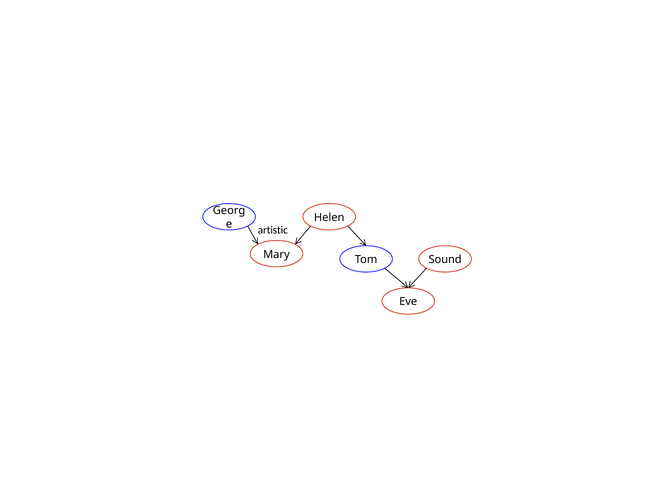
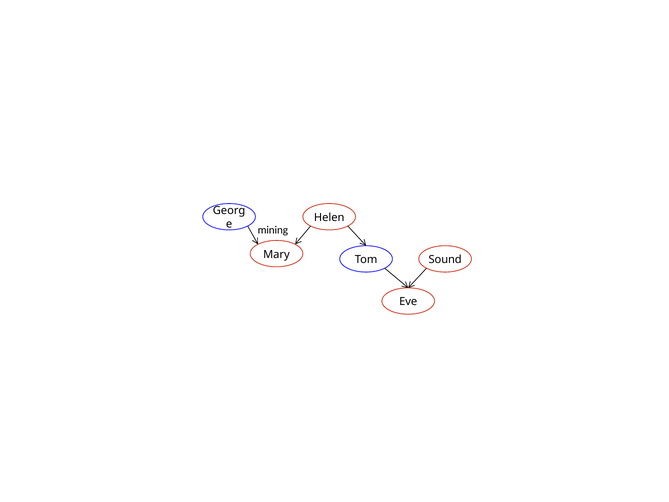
artistic: artistic -> mining
